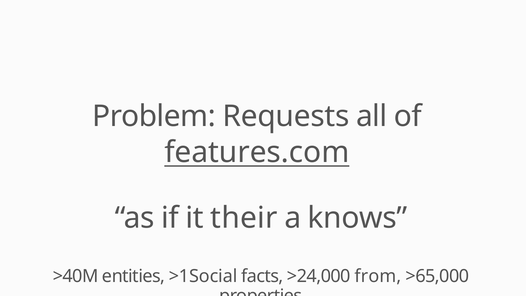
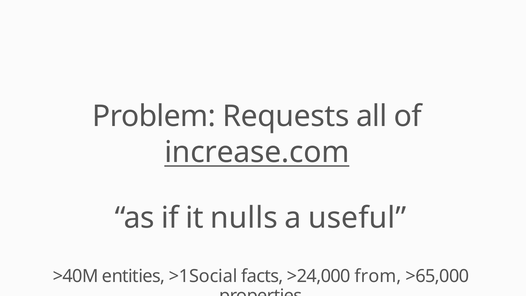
features.com: features.com -> increase.com
their: their -> nulls
knows: knows -> useful
